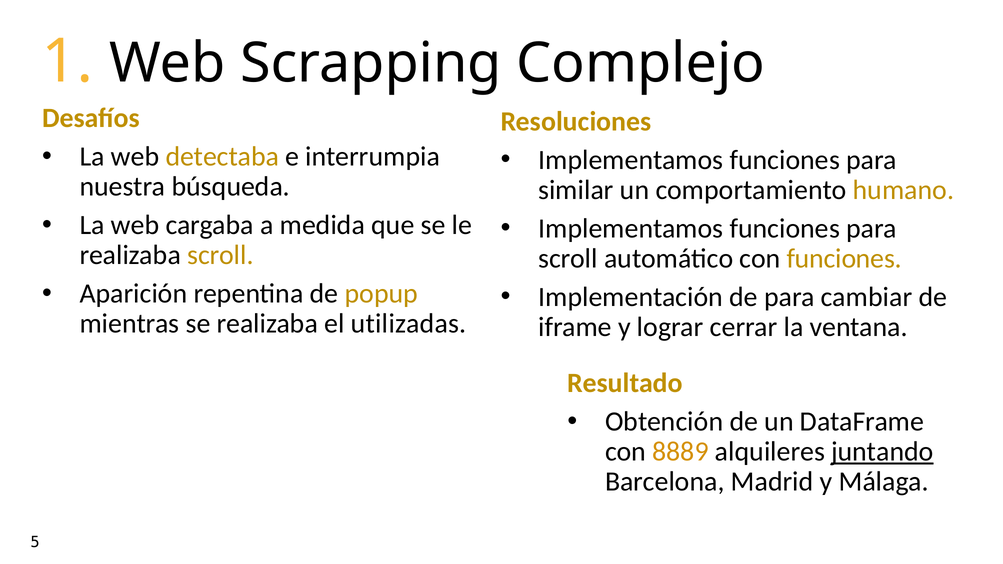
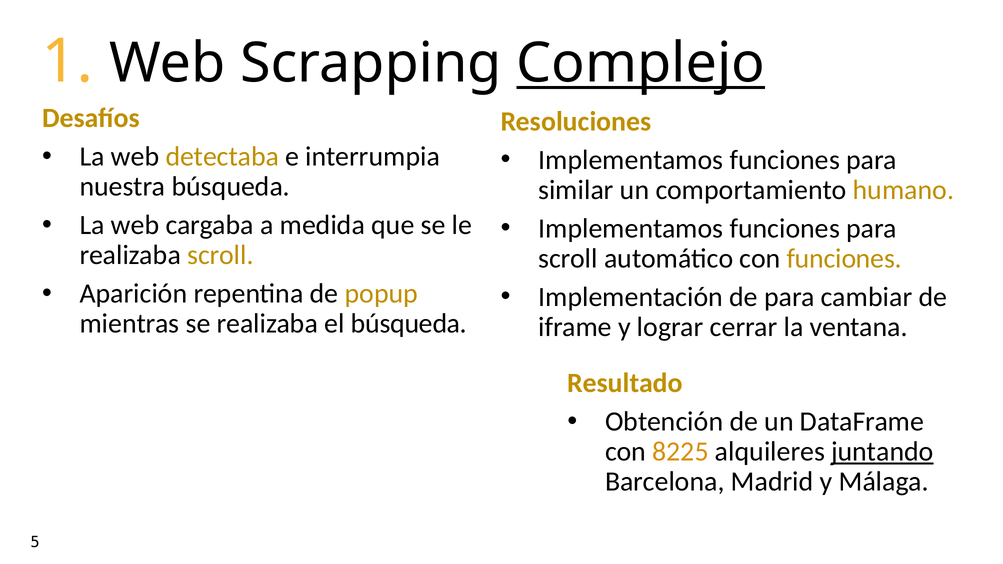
Complejo underline: none -> present
el utilizadas: utilizadas -> búsqueda
8889: 8889 -> 8225
